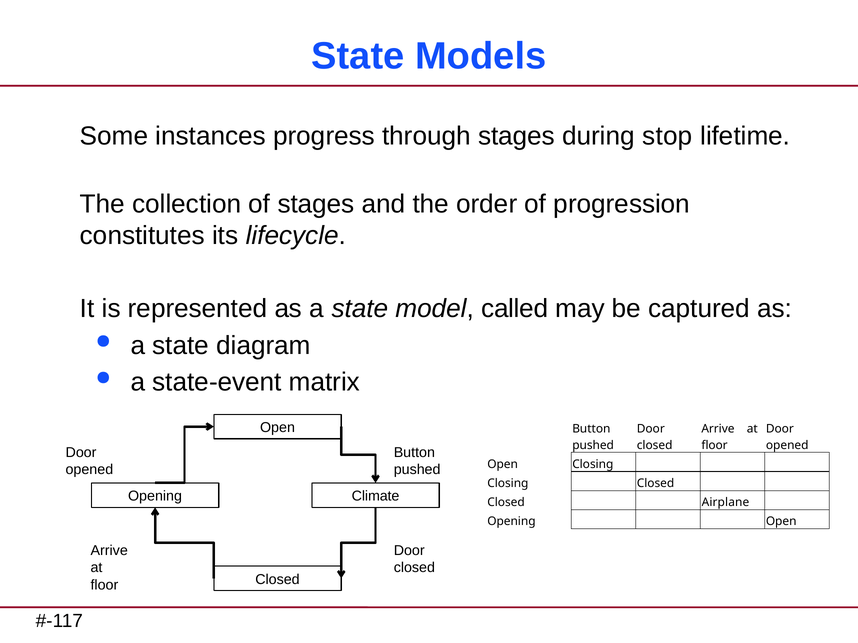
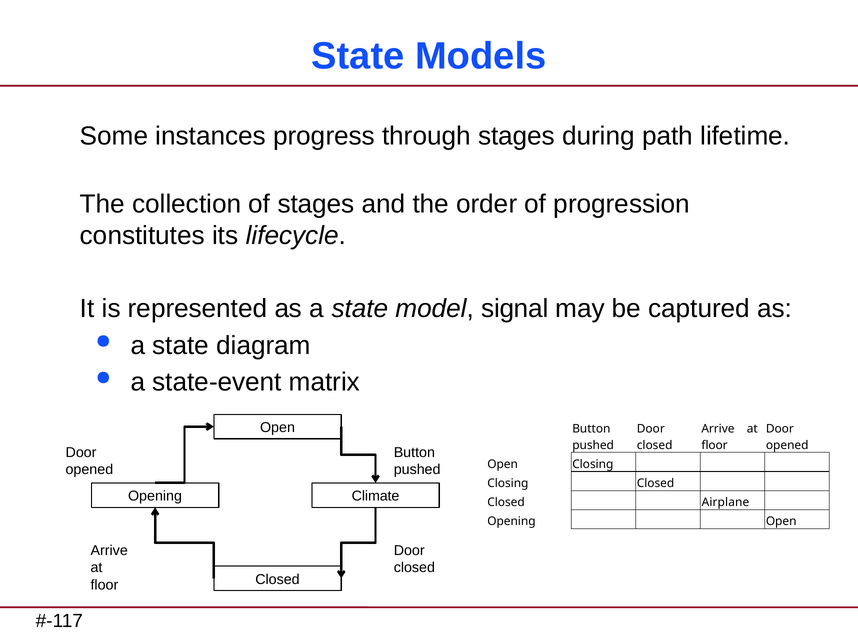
stop: stop -> path
called: called -> signal
